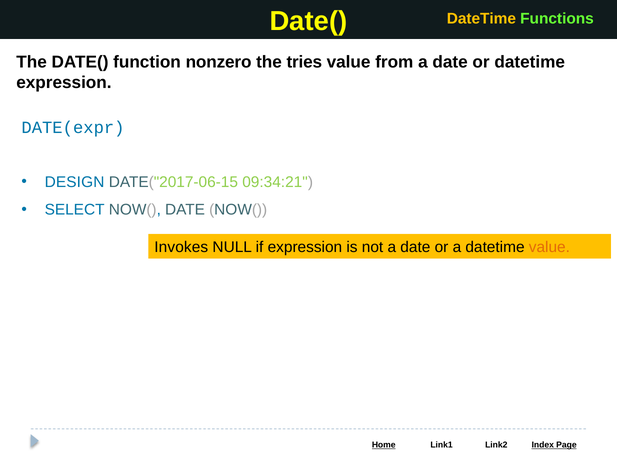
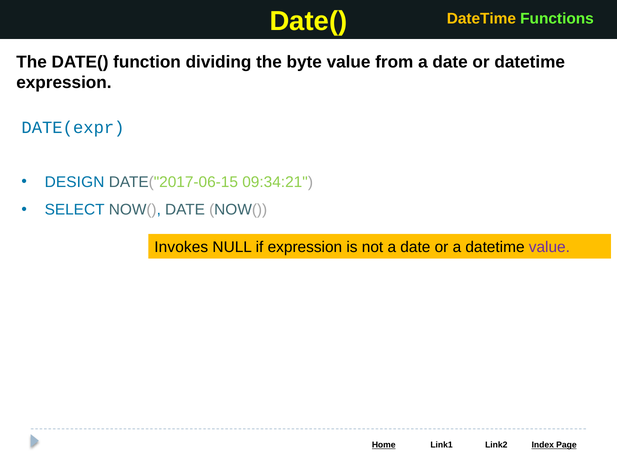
nonzero: nonzero -> dividing
tries: tries -> byte
value at (549, 247) colour: orange -> purple
